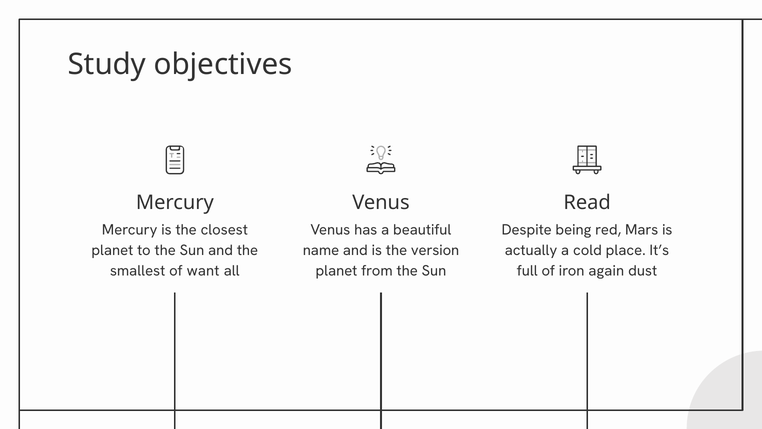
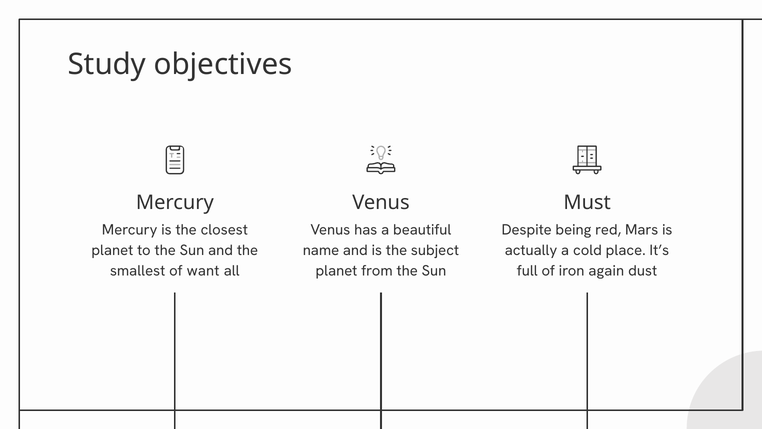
Read: Read -> Must
version: version -> subject
